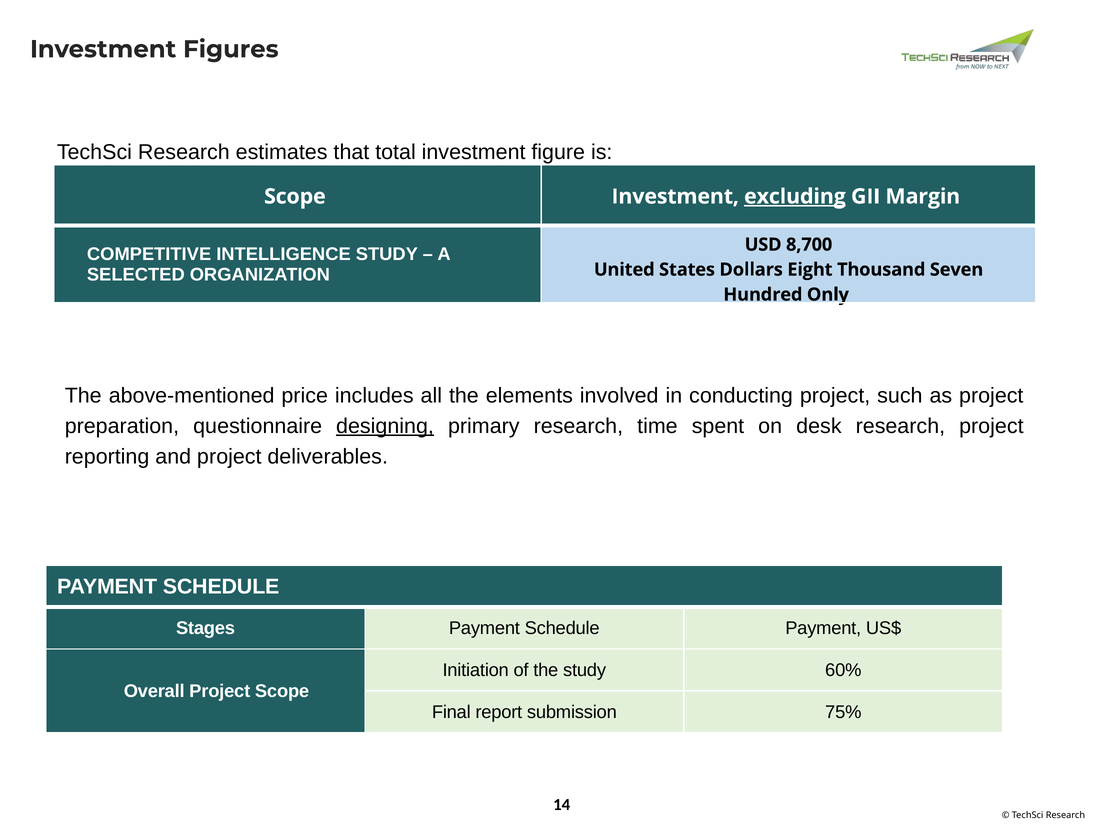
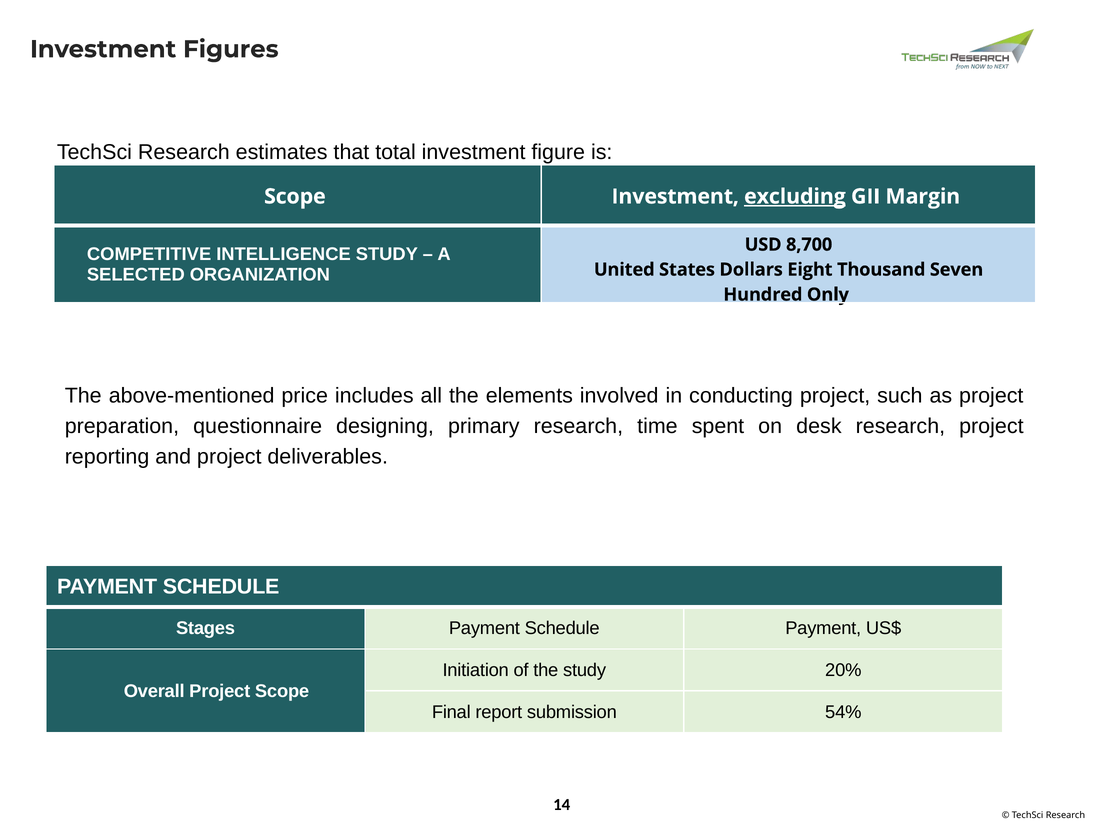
designing underline: present -> none
60%: 60% -> 20%
75%: 75% -> 54%
